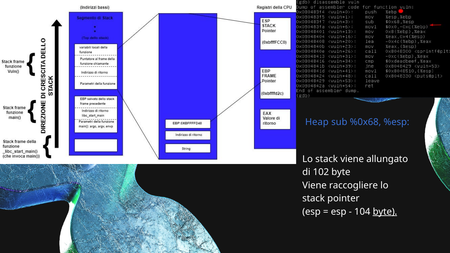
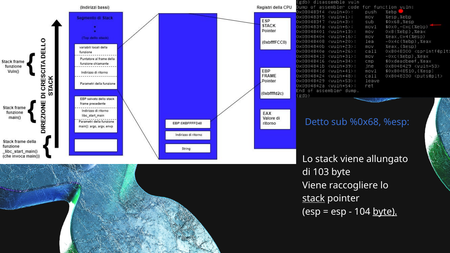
Heap: Heap -> Detto
102: 102 -> 103
stack at (314, 199) underline: none -> present
